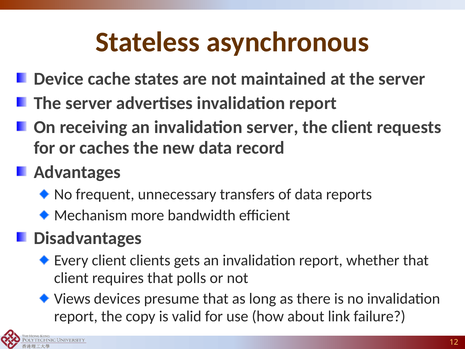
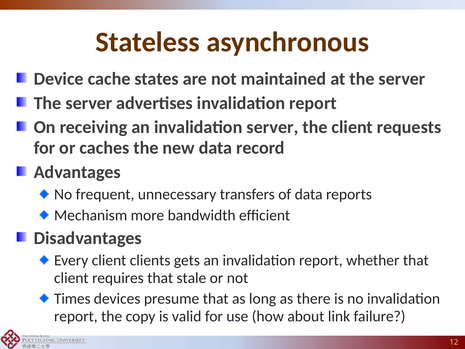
polls: polls -> stale
Views: Views -> Times
